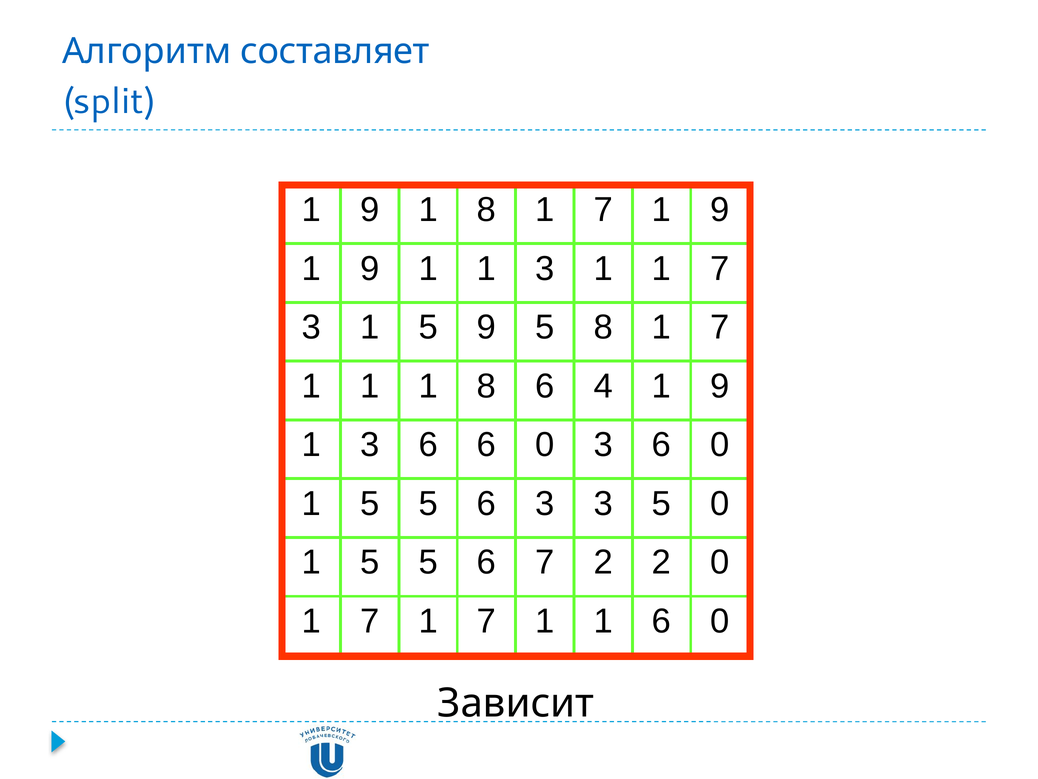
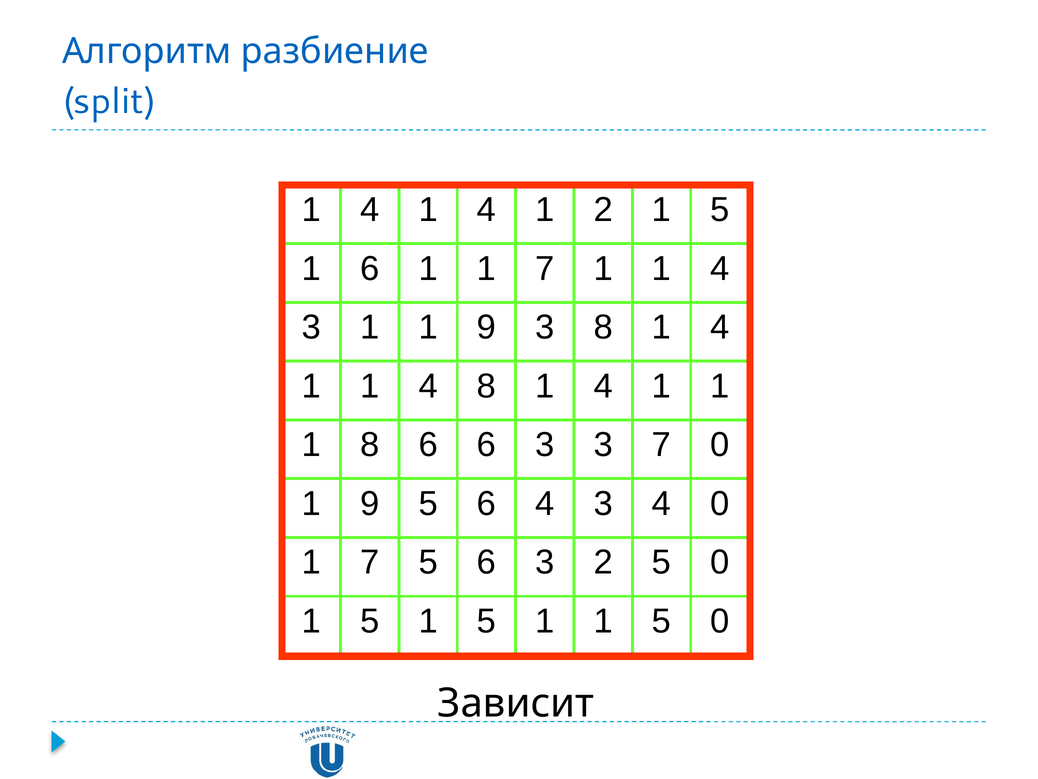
составляет: составляет -> разбиение
9 at (370, 210): 9 -> 4
8 at (486, 210): 8 -> 4
7 at (603, 210): 7 -> 2
9 at (720, 210): 9 -> 5
9 at (370, 269): 9 -> 6
1 1 3: 3 -> 7
7 at (720, 269): 7 -> 4
3 1 5: 5 -> 1
9 5: 5 -> 3
7 at (720, 327): 7 -> 4
1 at (428, 386): 1 -> 4
6 at (545, 386): 6 -> 1
9 at (720, 386): 9 -> 1
3 at (370, 445): 3 -> 8
6 6 0: 0 -> 3
6 at (662, 445): 6 -> 7
5 at (370, 503): 5 -> 9
6 3: 3 -> 4
3 5: 5 -> 4
5 at (370, 562): 5 -> 7
5 6 7: 7 -> 3
2 2: 2 -> 5
7 at (370, 621): 7 -> 5
7 at (486, 621): 7 -> 5
1 1 6: 6 -> 5
